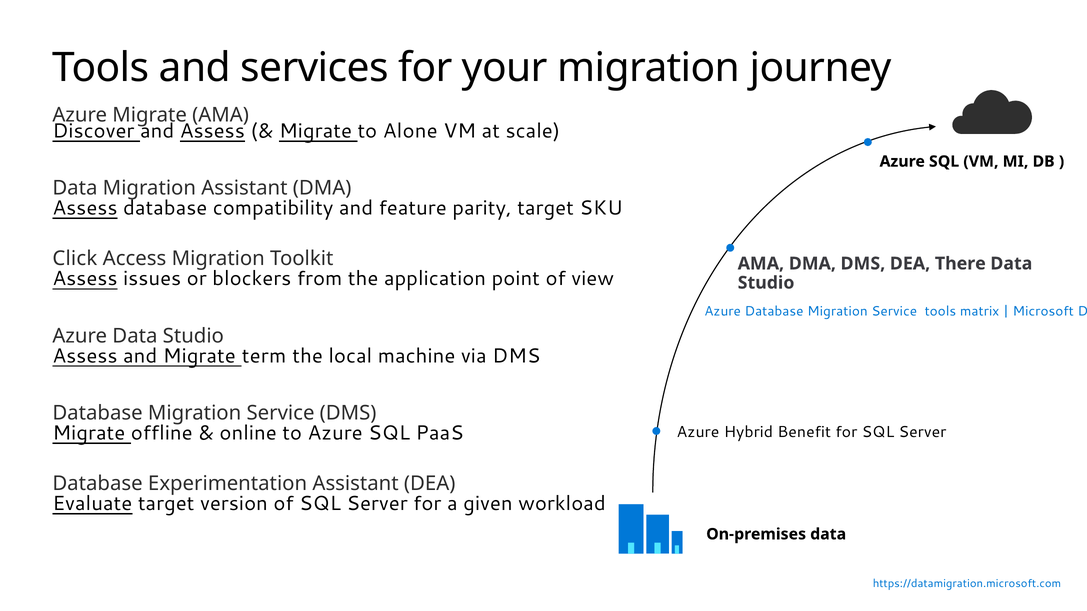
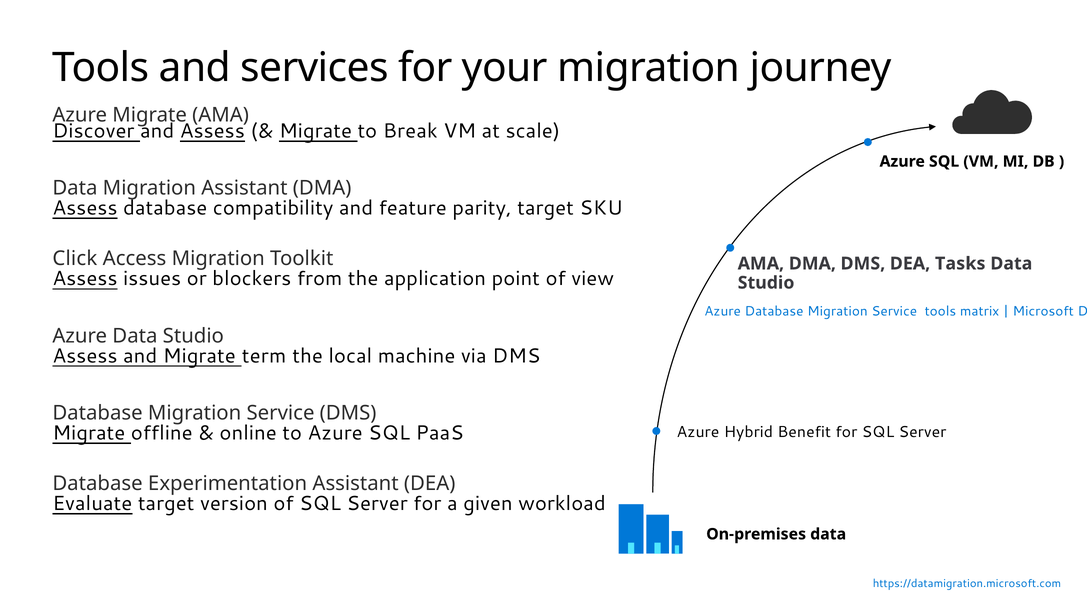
Alone: Alone -> Break
There: There -> Tasks
